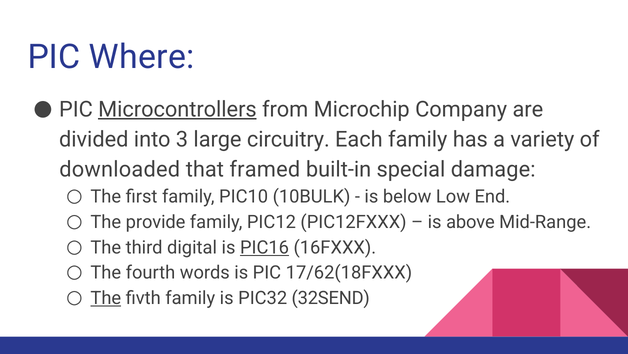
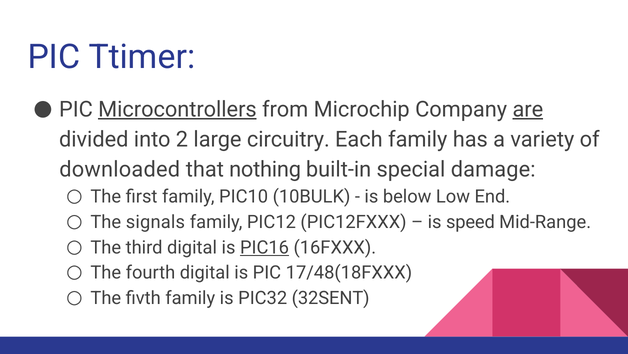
Where: Where -> Ttimer
are underline: none -> present
3: 3 -> 2
framed: framed -> nothing
provide: provide -> signals
above: above -> speed
fourth words: words -> digital
17/62(18FXXX: 17/62(18FXXX -> 17/48(18FXXX
The at (106, 298) underline: present -> none
32SEND: 32SEND -> 32SENT
